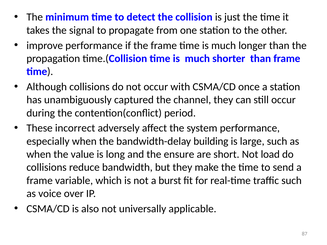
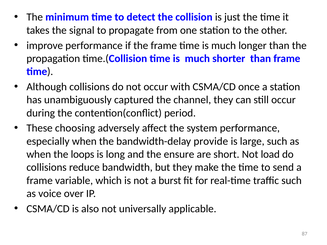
incorrect: incorrect -> choosing
building: building -> provide
value: value -> loops
